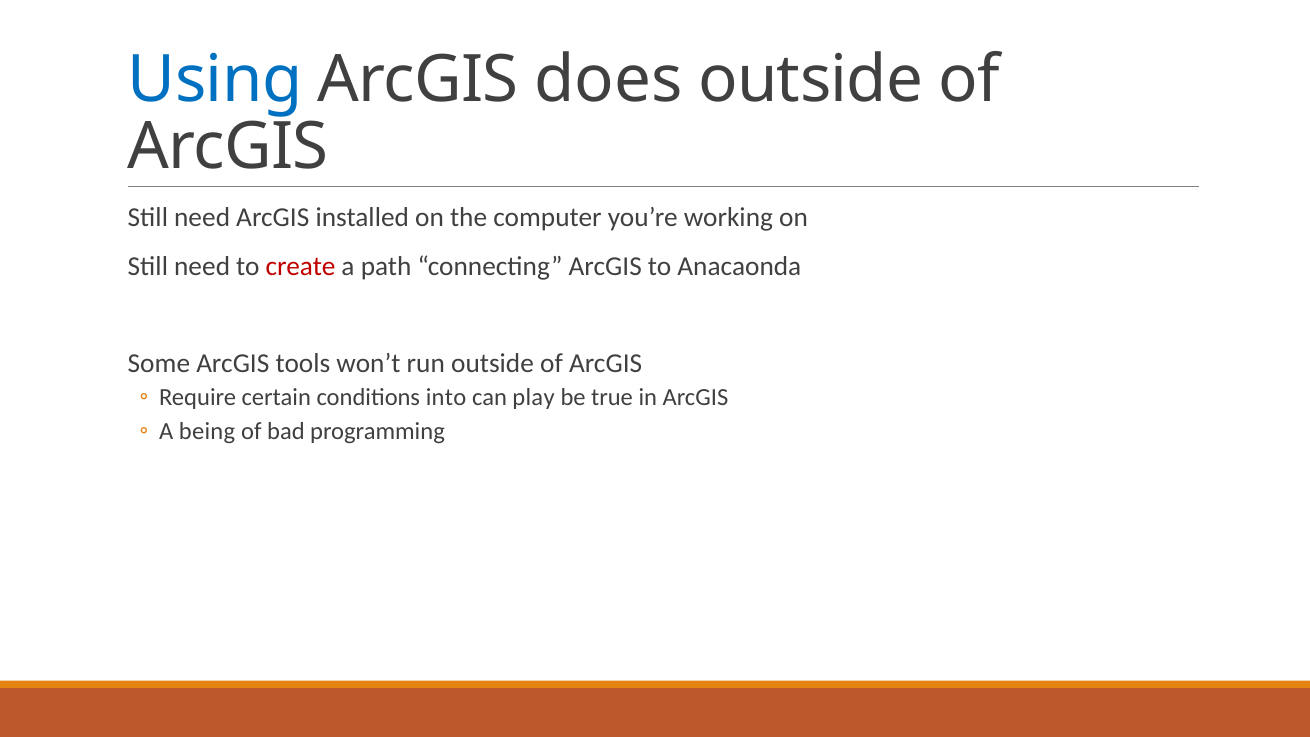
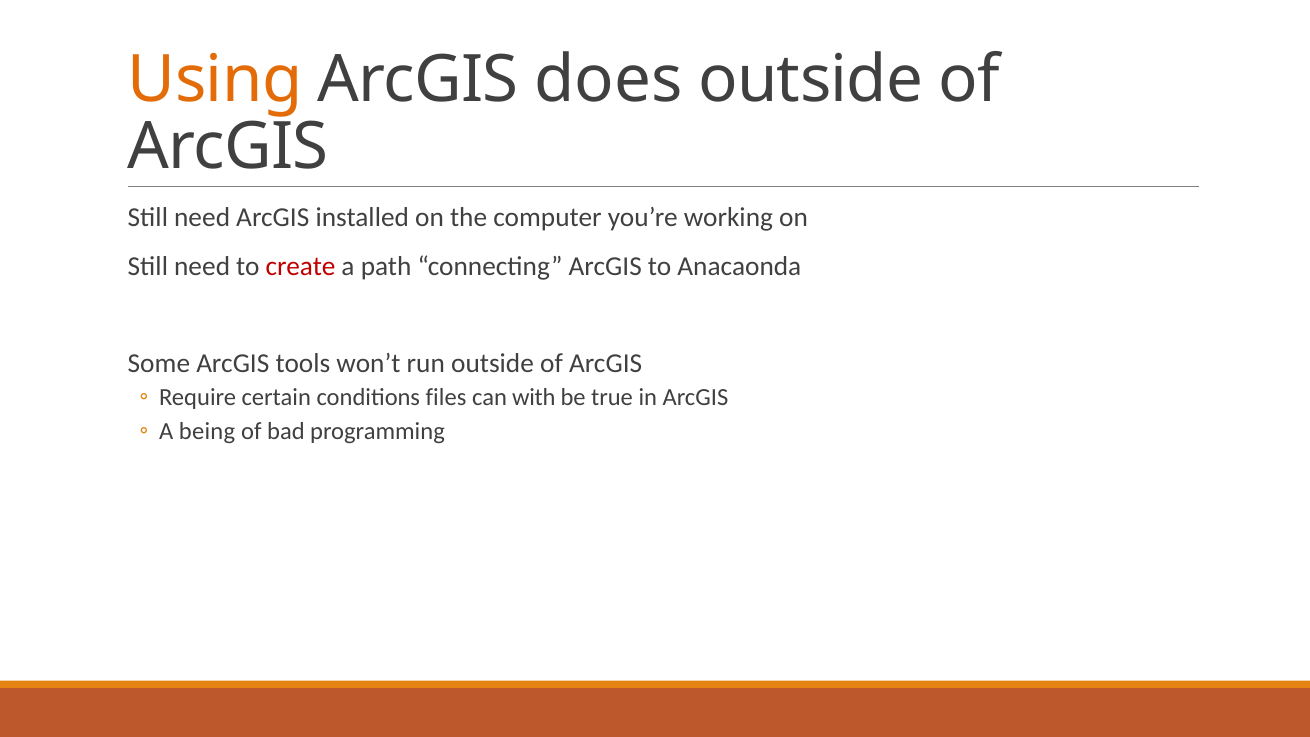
Using colour: blue -> orange
into: into -> files
play: play -> with
